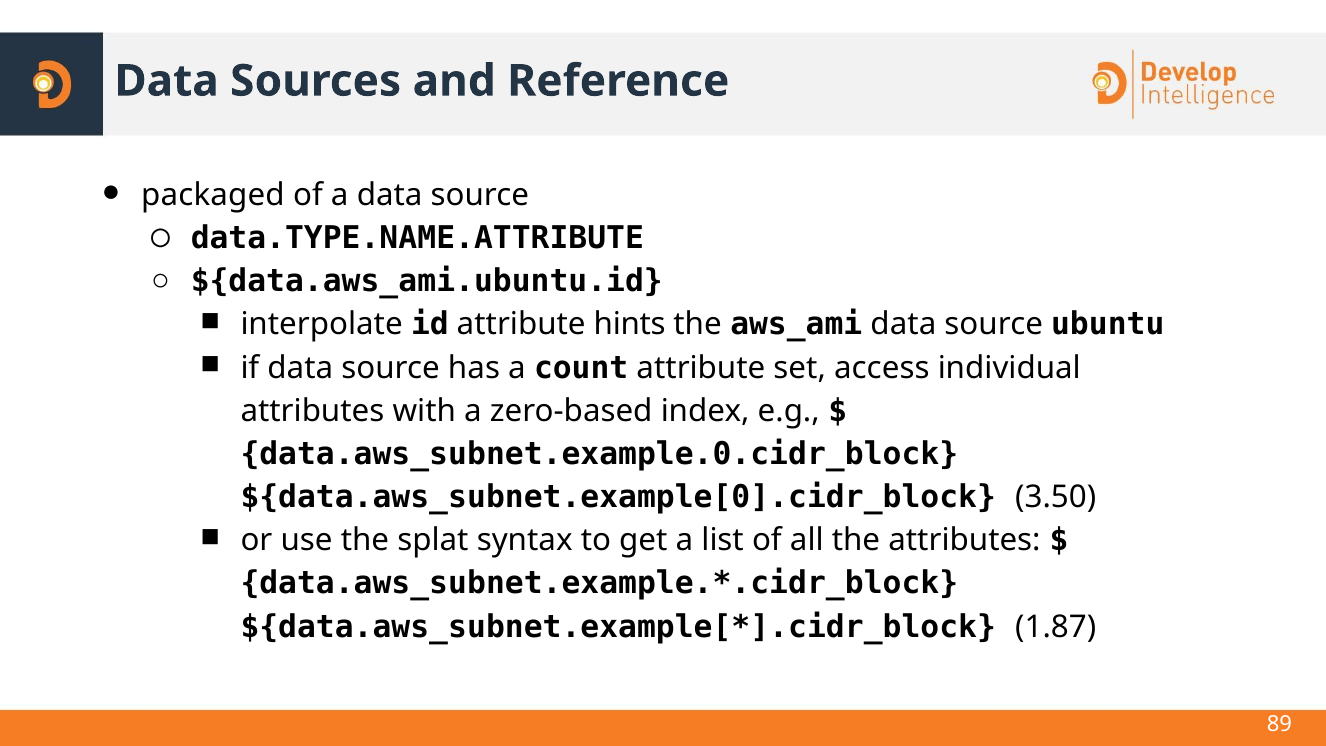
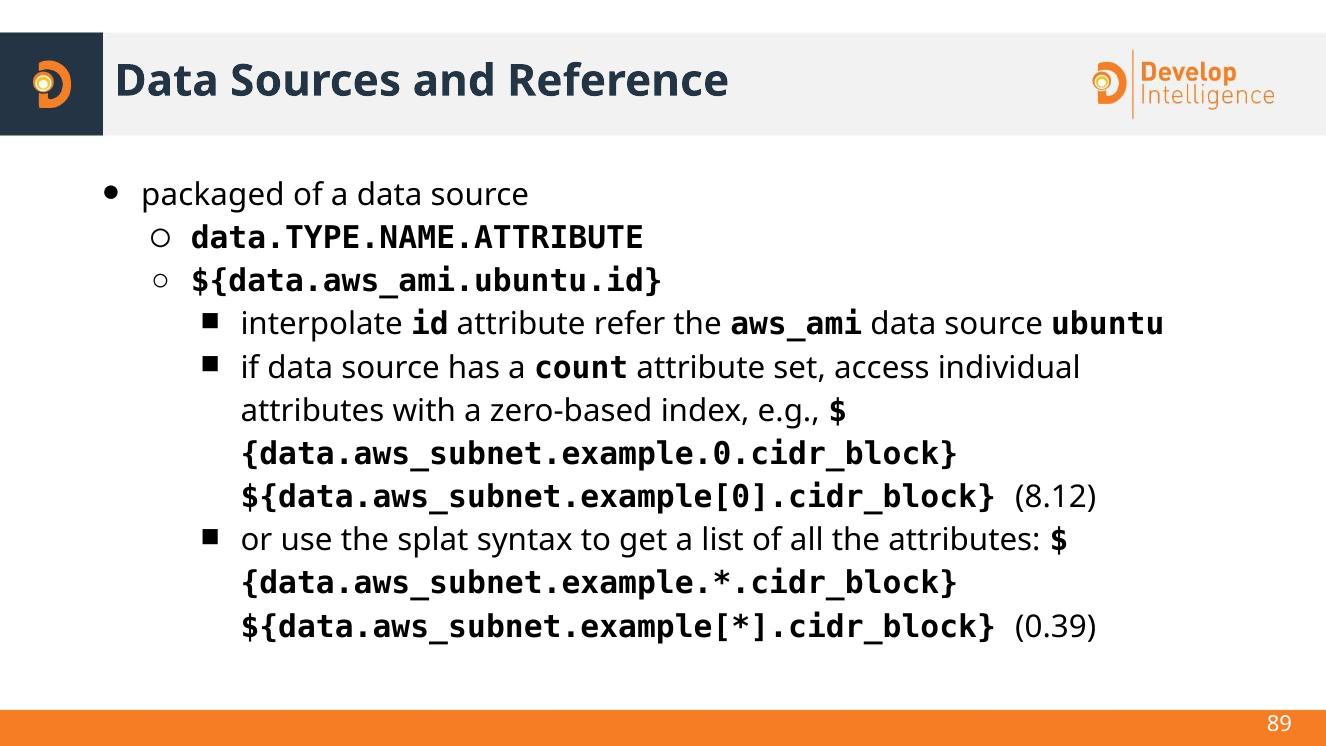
hints: hints -> refer
3.50: 3.50 -> 8.12
1.87: 1.87 -> 0.39
